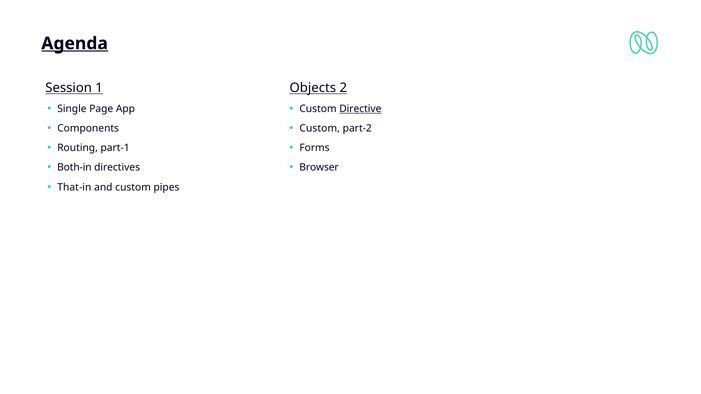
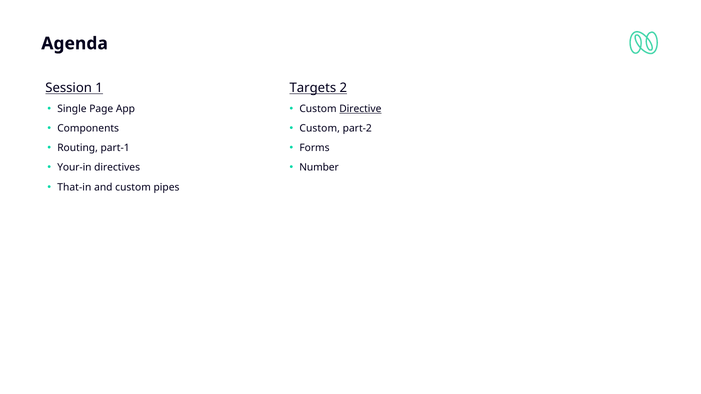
Agenda underline: present -> none
Objects: Objects -> Targets
Browser: Browser -> Number
Both-in: Both-in -> Your-in
